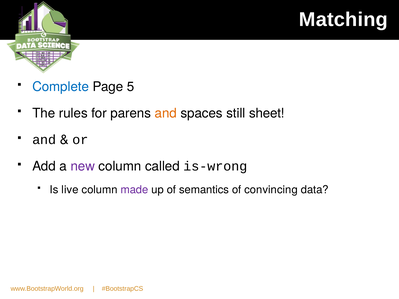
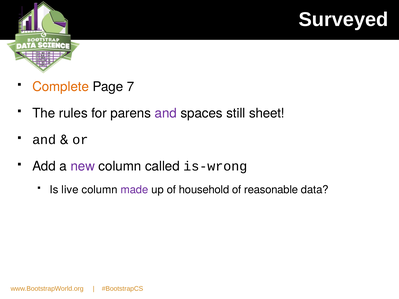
Matching: Matching -> Surveyed
Complete colour: blue -> orange
5: 5 -> 7
and at (166, 113) colour: orange -> purple
semantics: semantics -> household
convincing: convincing -> reasonable
